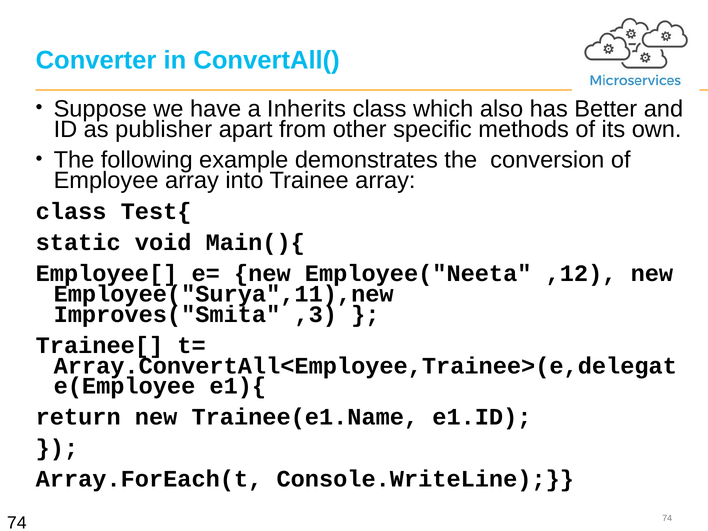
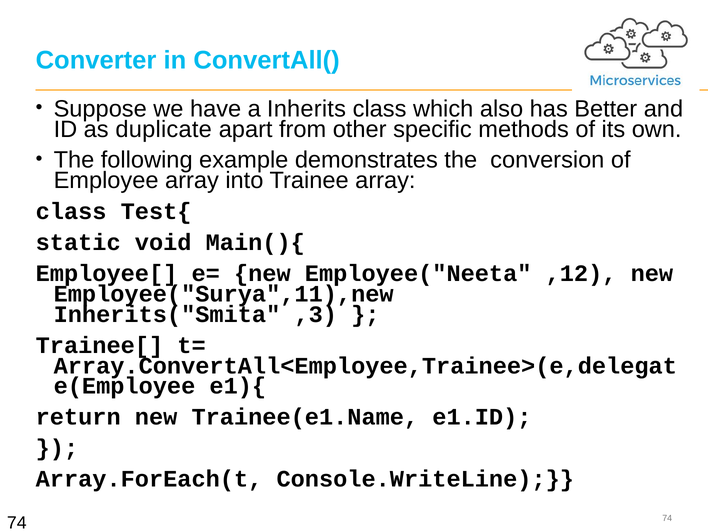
publisher: publisher -> duplicate
Improves("Smita: Improves("Smita -> Inherits("Smita
